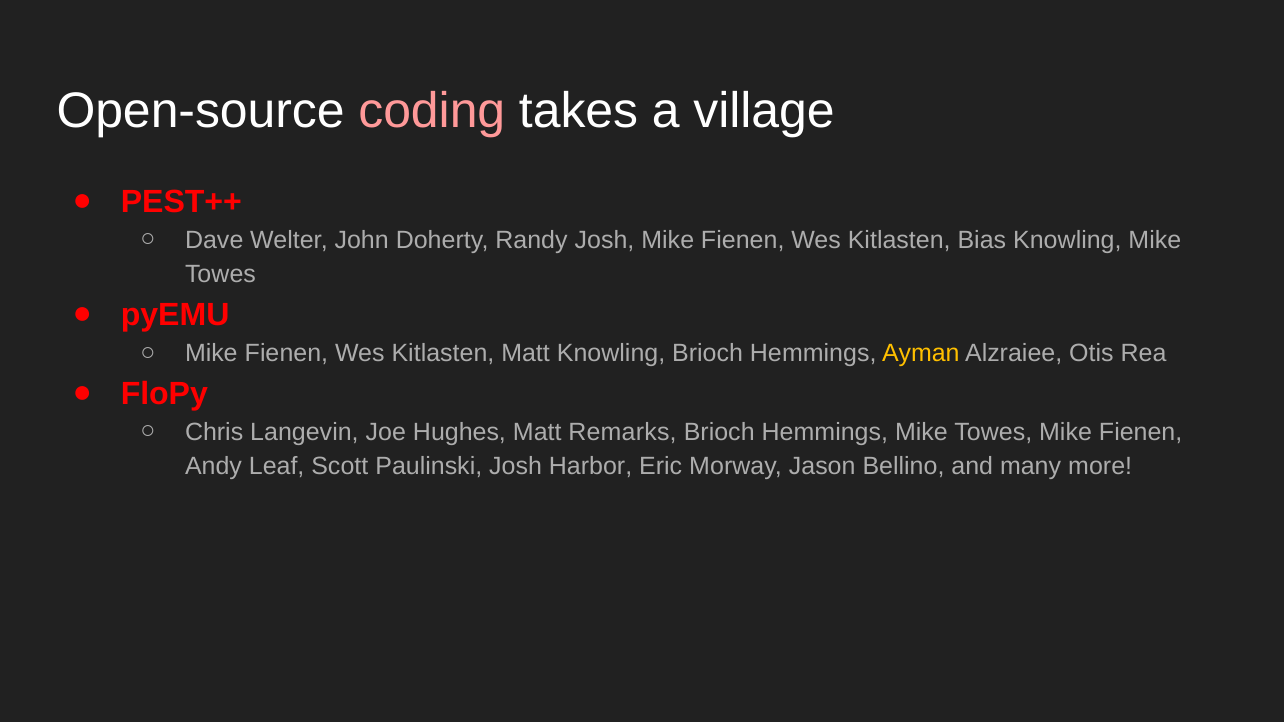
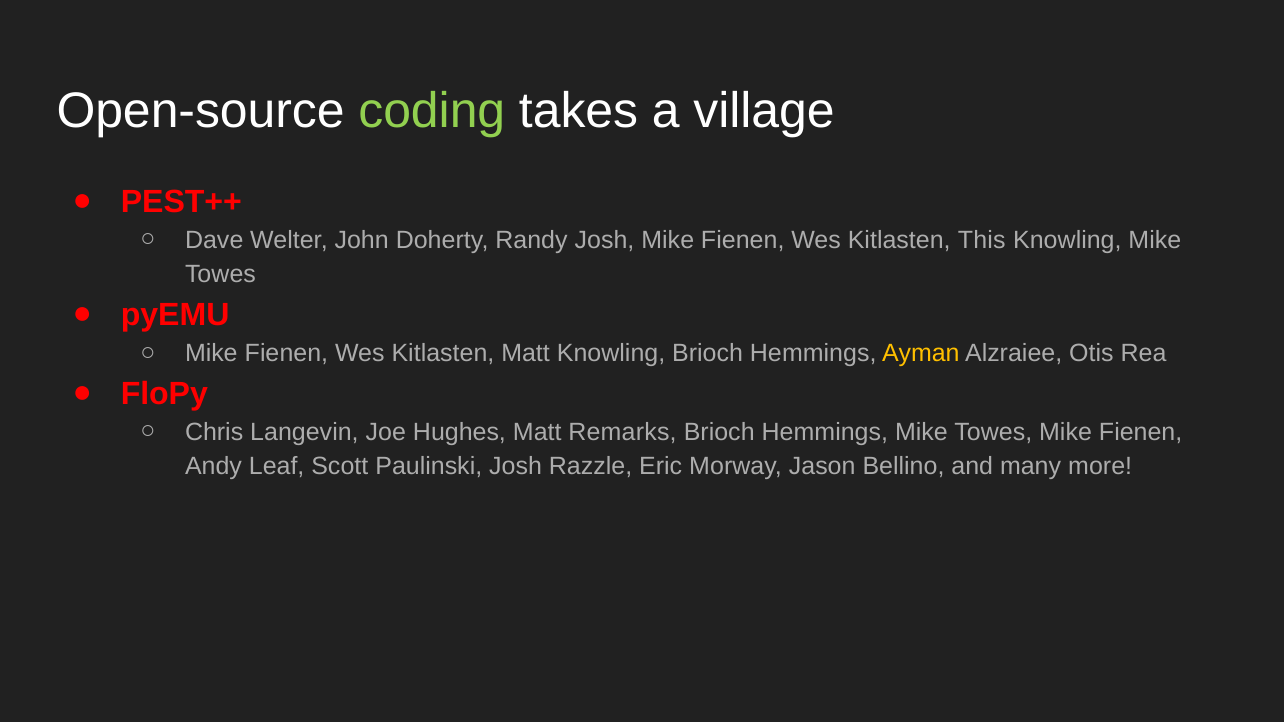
coding colour: pink -> light green
Bias: Bias -> This
Harbor: Harbor -> Razzle
